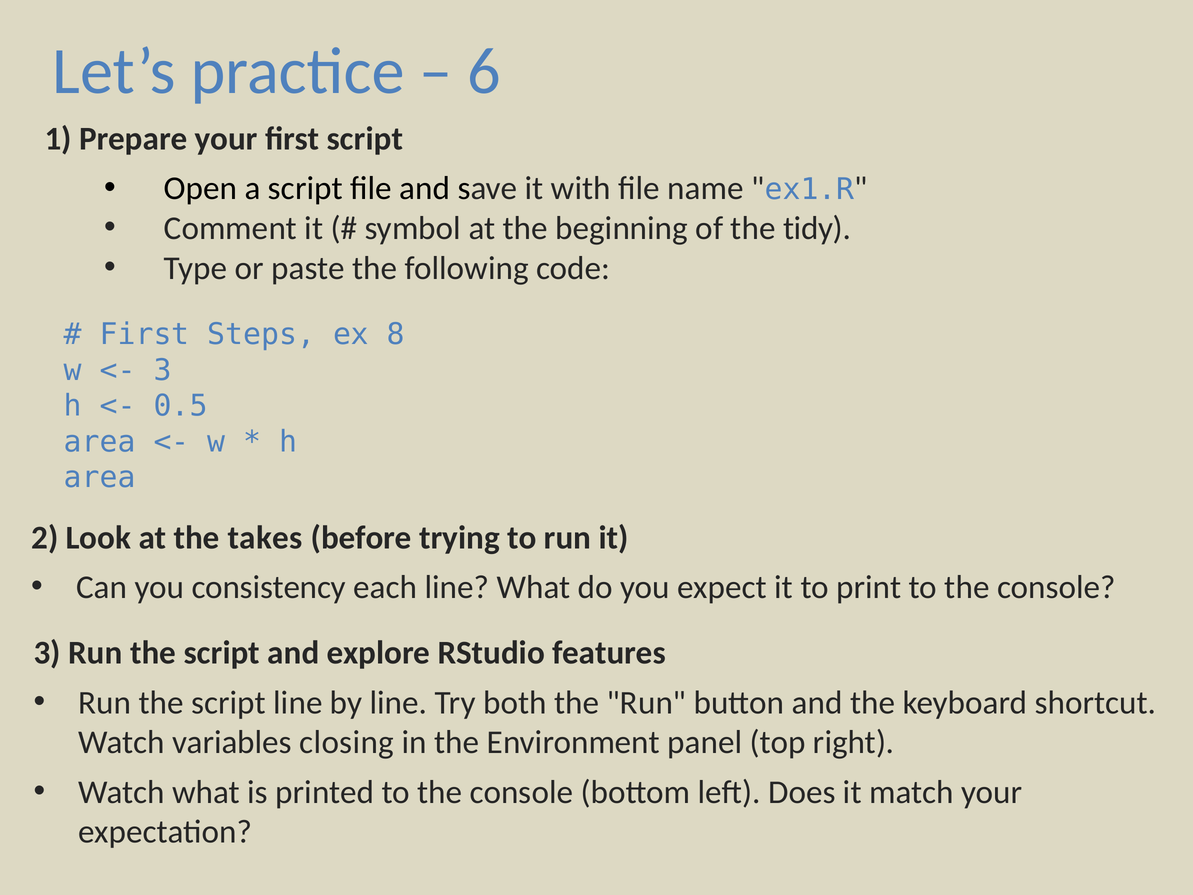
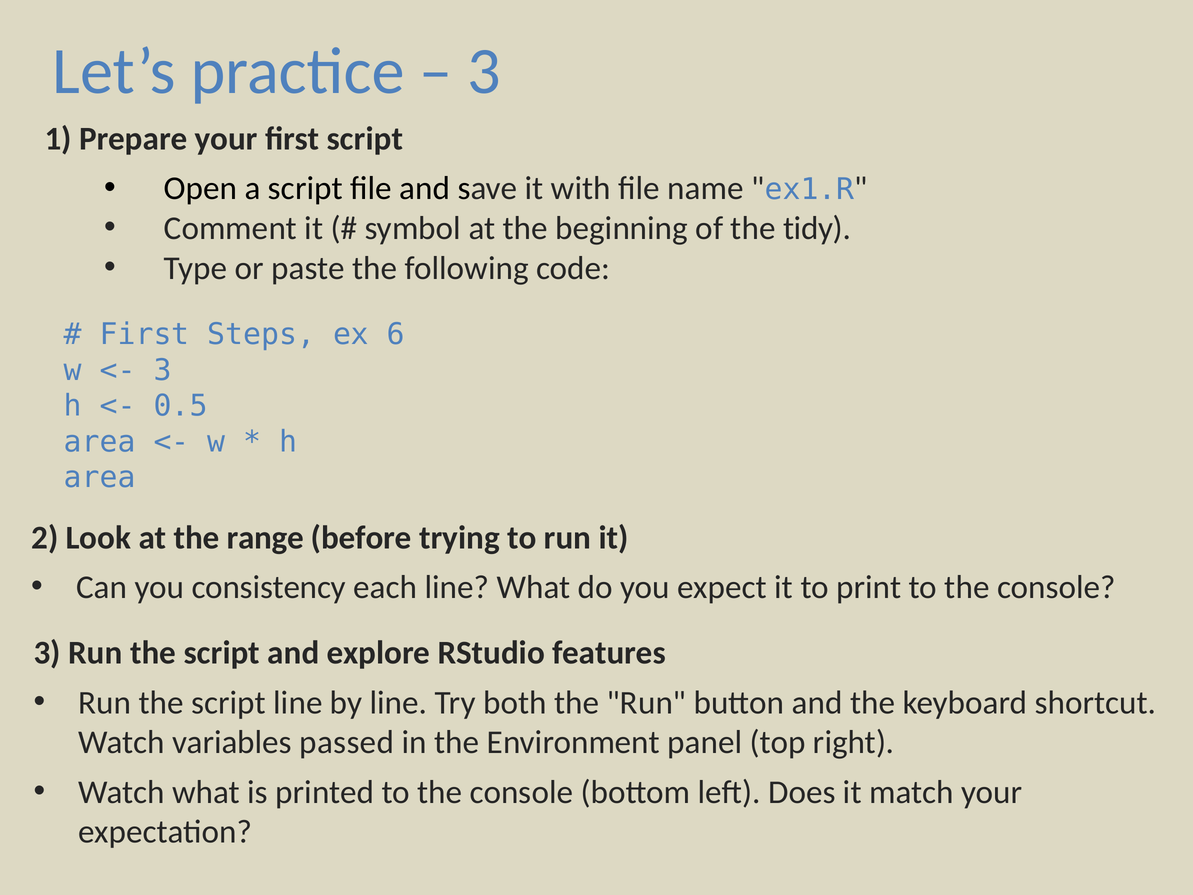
6 at (484, 71): 6 -> 3
8: 8 -> 6
takes: takes -> range
closing: closing -> passed
